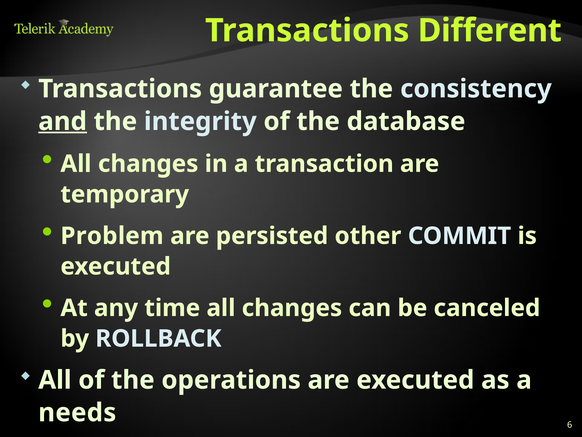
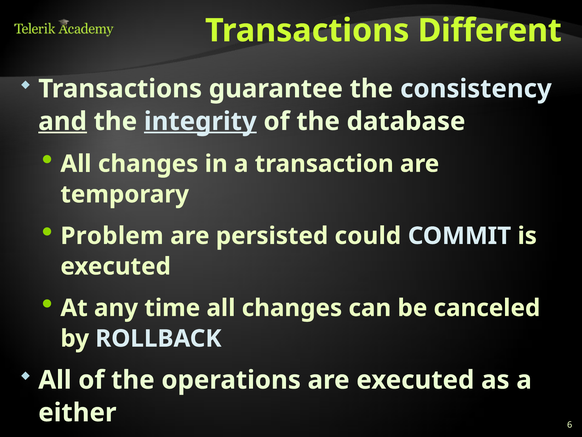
integrity underline: none -> present
other: other -> could
needs at (77, 412): needs -> either
